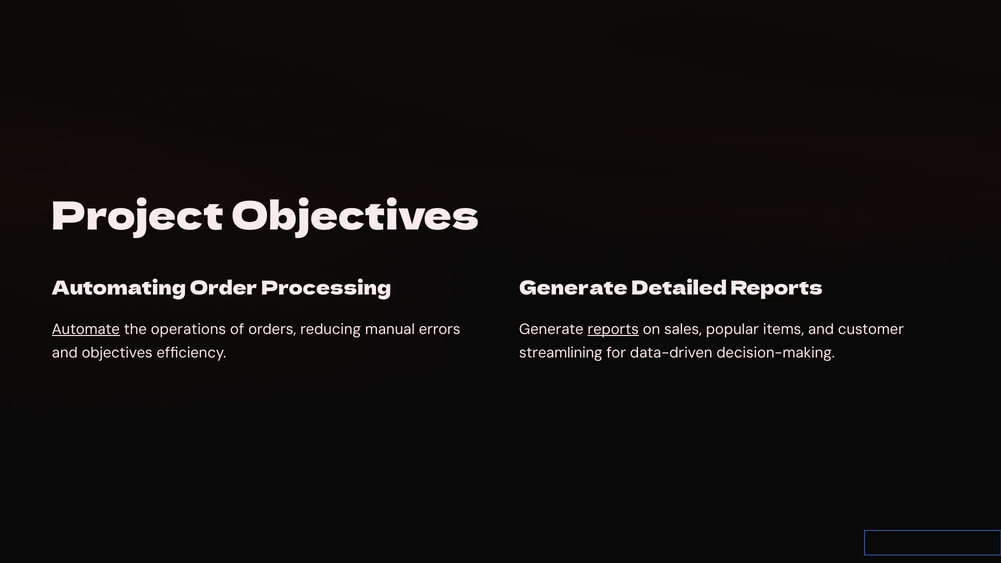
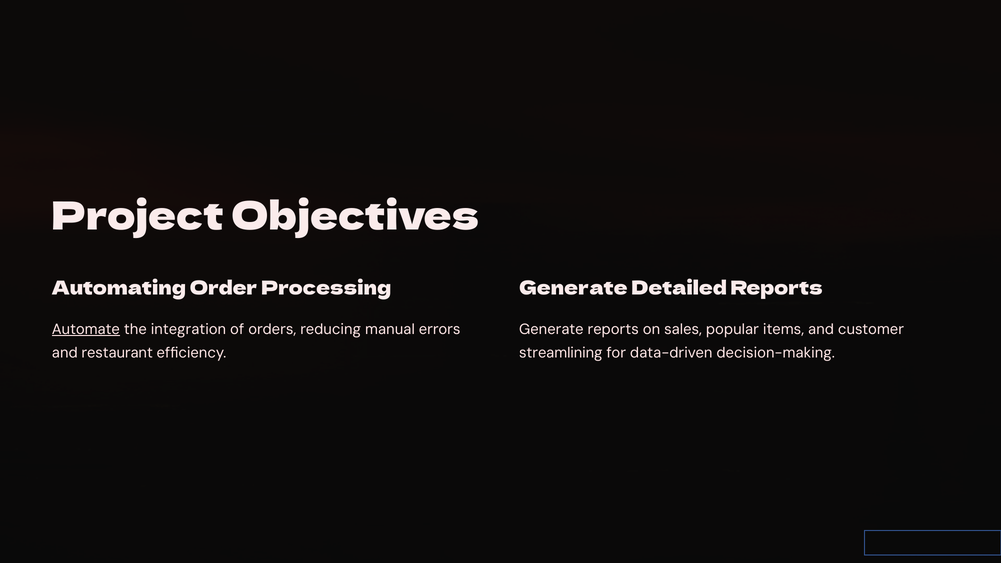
operations: operations -> integration
reports at (613, 329) underline: present -> none
and objectives: objectives -> restaurant
